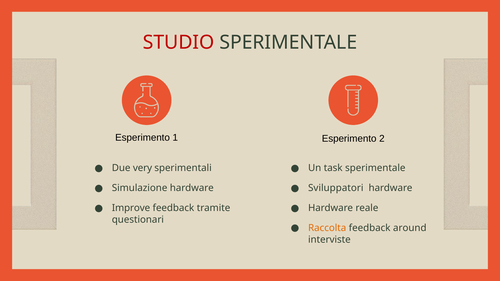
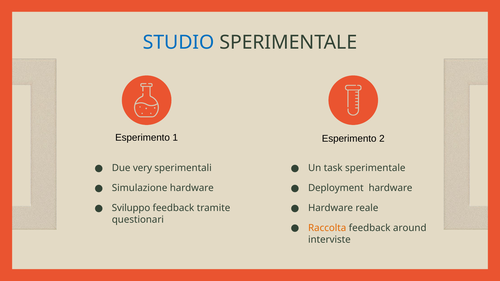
STUDIO colour: red -> blue
Sviluppatori: Sviluppatori -> Deployment
Improve: Improve -> Sviluppo
